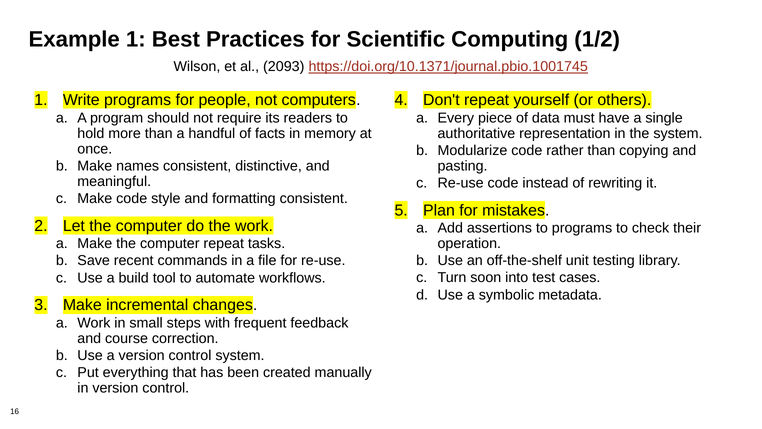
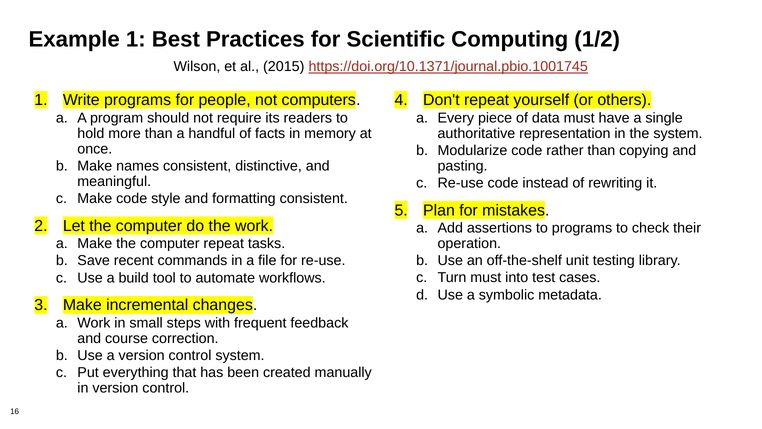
2093: 2093 -> 2015
Turn soon: soon -> must
